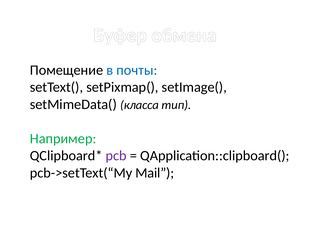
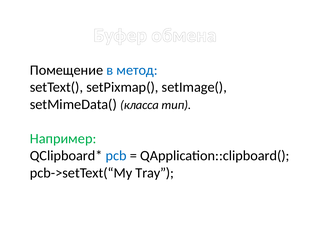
почты: почты -> метод
pcb colour: purple -> blue
Mail: Mail -> Tray
